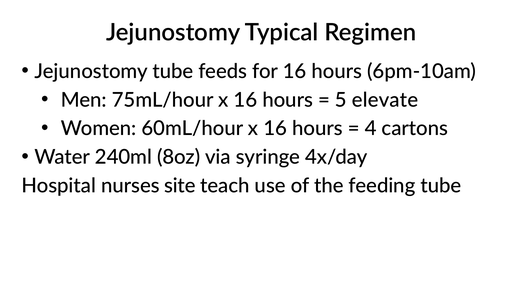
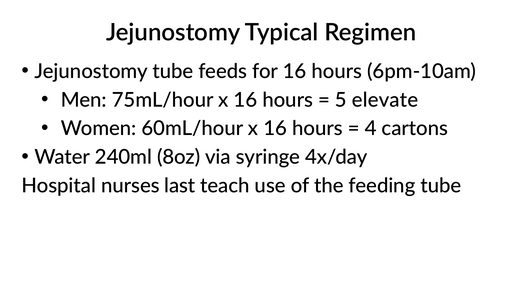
site: site -> last
